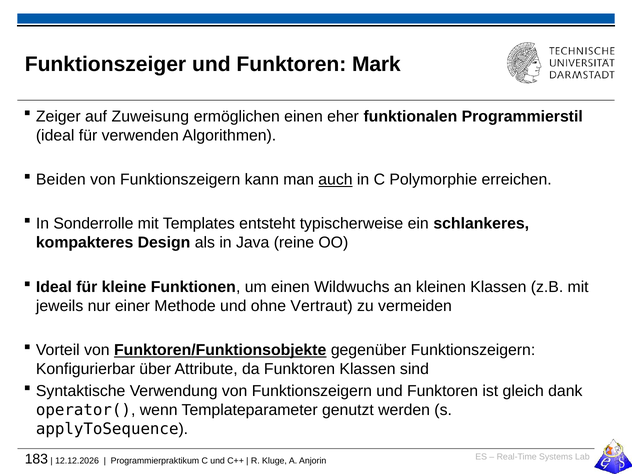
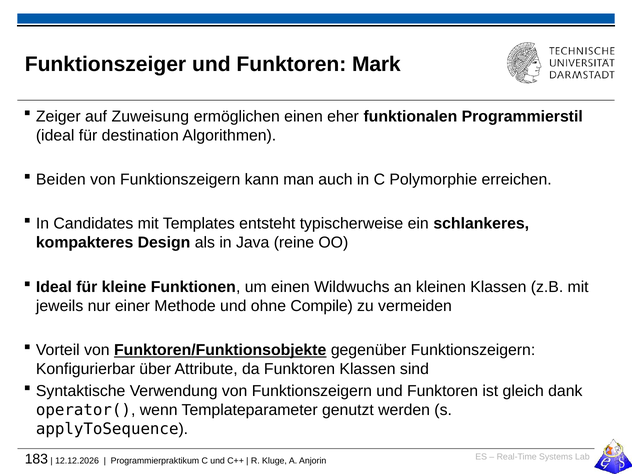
verwenden: verwenden -> destination
auch underline: present -> none
Sonderrolle: Sonderrolle -> Candidates
Vertraut: Vertraut -> Compile
